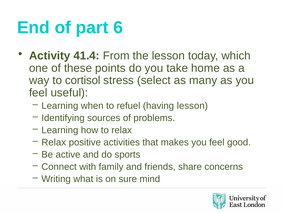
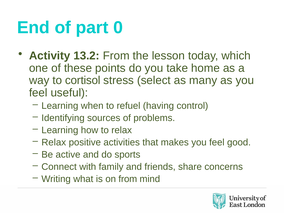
6: 6 -> 0
41.4: 41.4 -> 13.2
having lesson: lesson -> control
on sure: sure -> from
